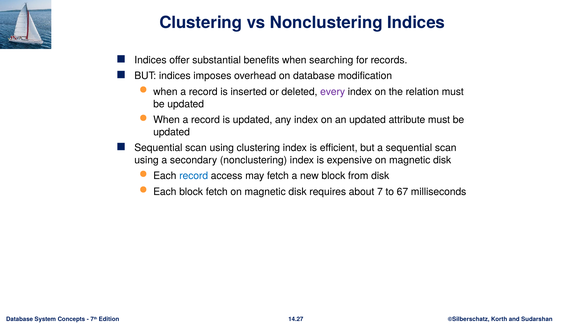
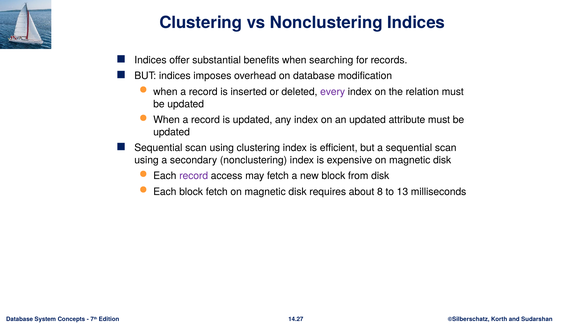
record at (194, 176) colour: blue -> purple
7: 7 -> 8
67: 67 -> 13
